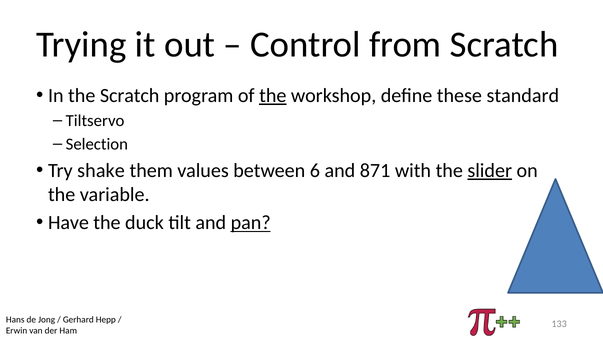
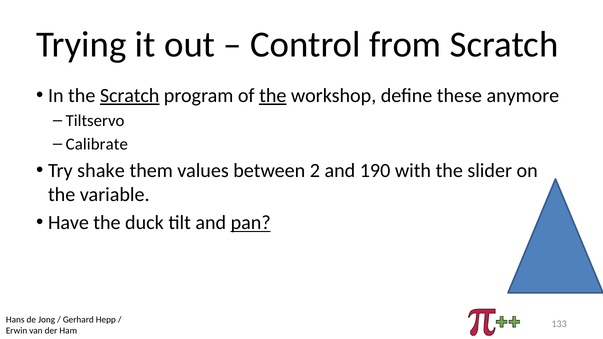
Scratch at (130, 96) underline: none -> present
standard: standard -> anymore
Selection: Selection -> Calibrate
6: 6 -> 2
871: 871 -> 190
slider underline: present -> none
